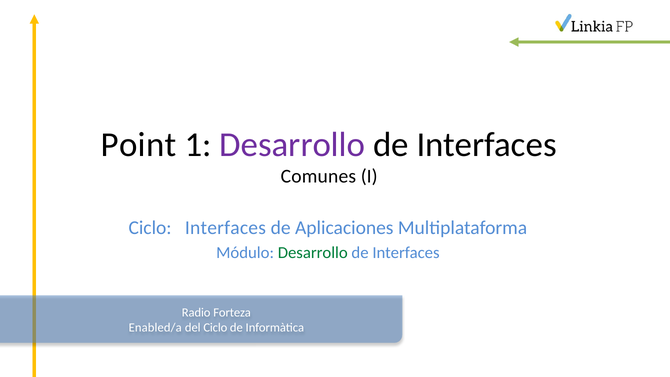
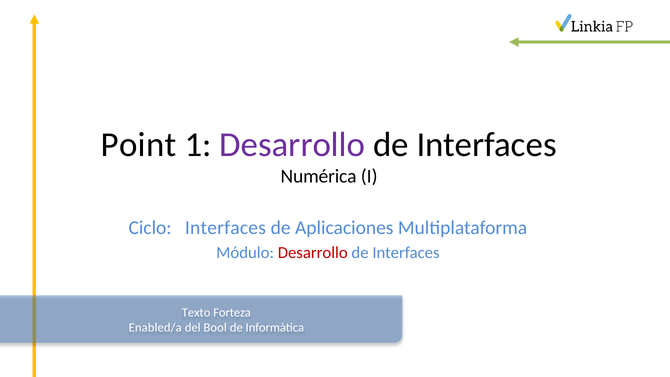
Comunes: Comunes -> Numérica
Desarrollo at (313, 253) colour: green -> red
Radio: Radio -> Texto
del Ciclo: Ciclo -> Bool
